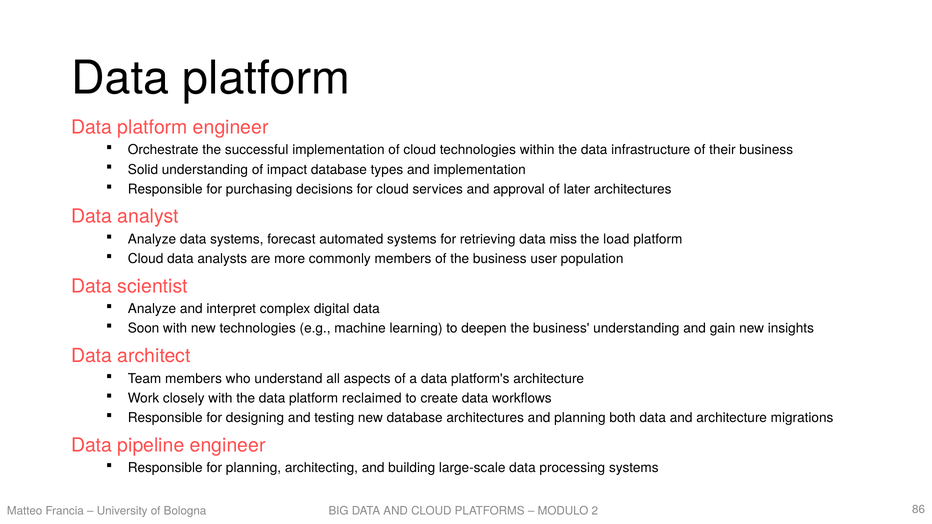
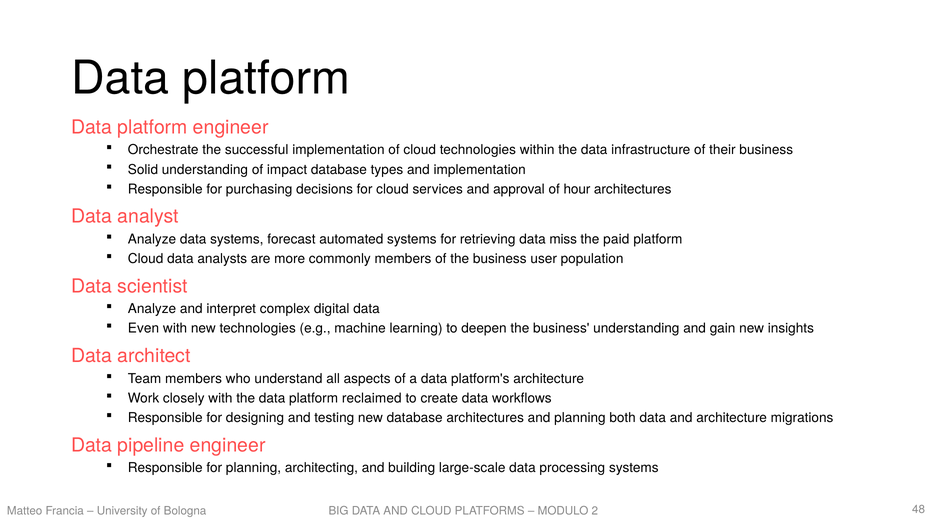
later: later -> hour
load: load -> paid
Soon: Soon -> Even
86: 86 -> 48
